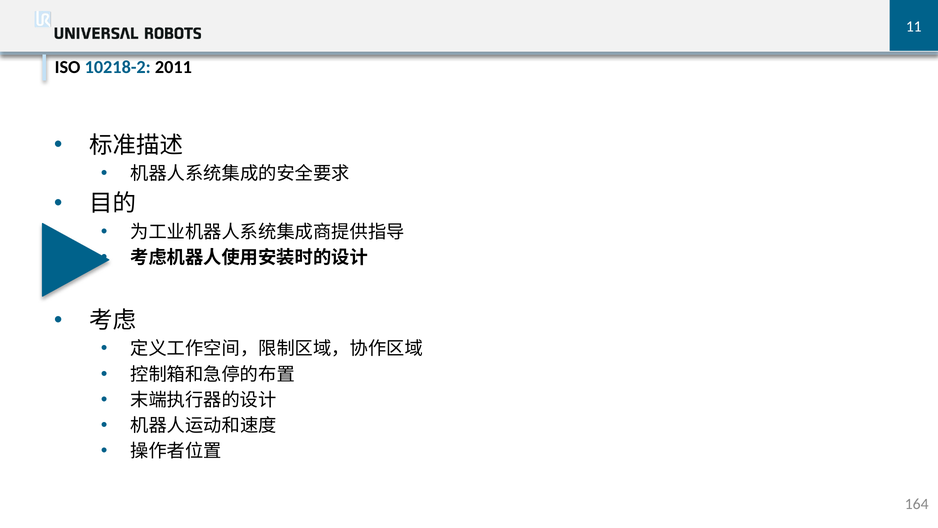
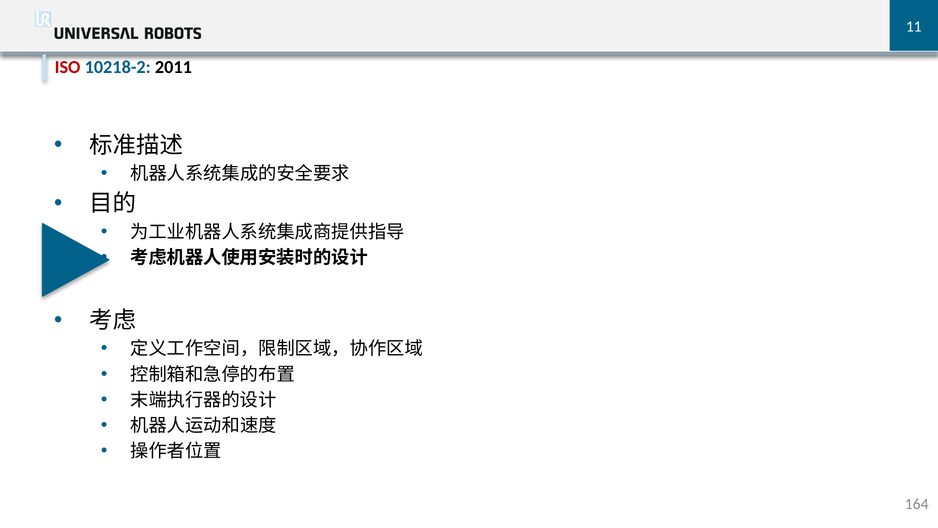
ISO colour: black -> red
